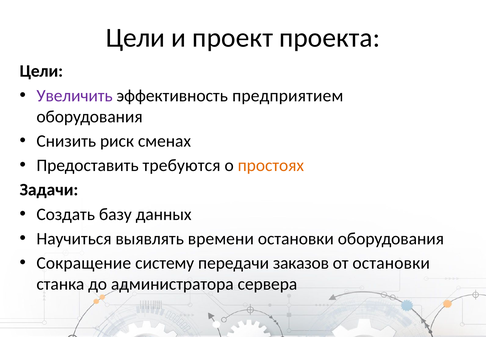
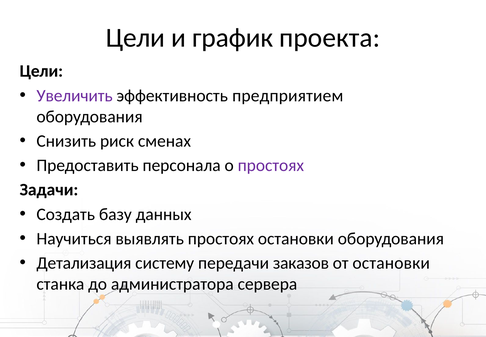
проект: проект -> график
требуются: требуются -> персонала
простоях at (271, 165) colour: orange -> purple
выявлять времени: времени -> простоях
Сокращение: Сокращение -> Детализация
